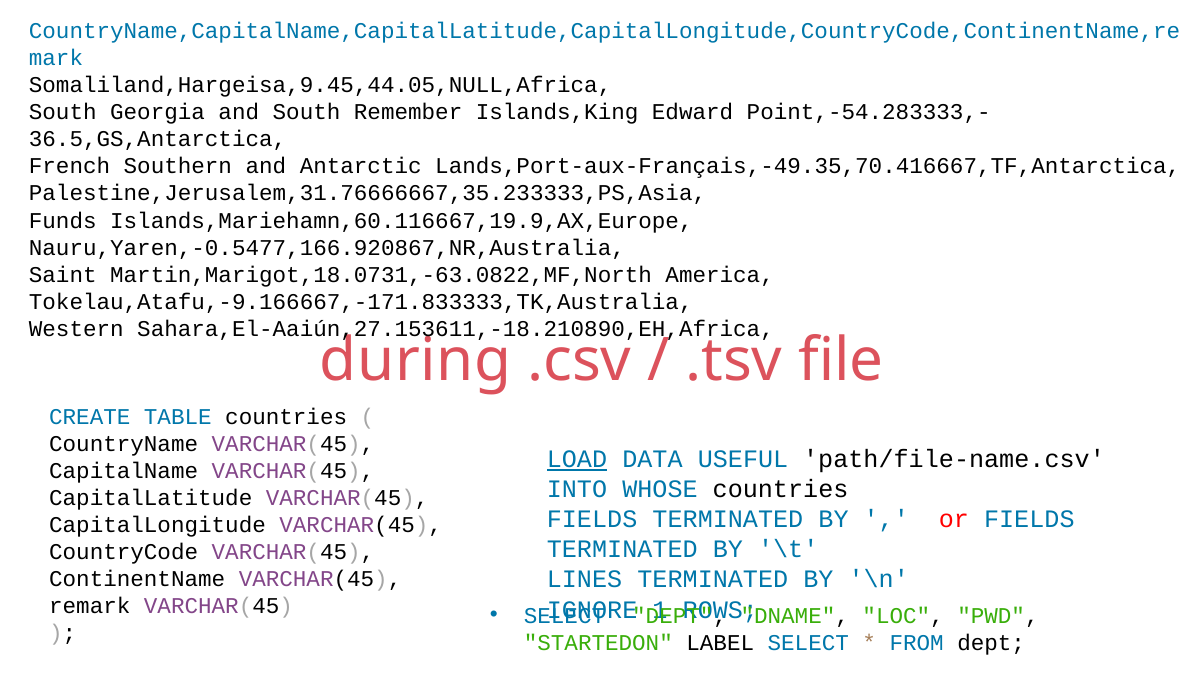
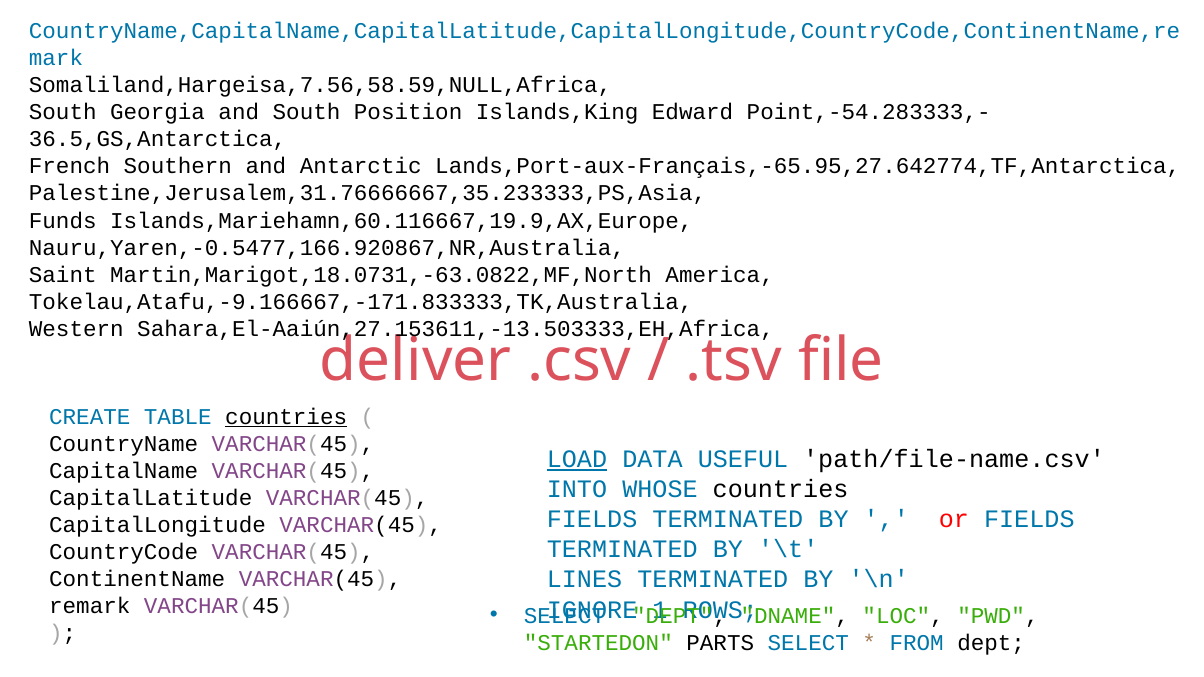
Somaliland,Hargeisa,9.45,44.05,NULL,Africa: Somaliland,Hargeisa,9.45,44.05,NULL,Africa -> Somaliland,Hargeisa,7.56,58.59,NULL,Africa
Remember: Remember -> Position
Lands,Port-aux-Français,-49.35,70.416667,TF,Antarctica: Lands,Port-aux-Français,-49.35,70.416667,TF,Antarctica -> Lands,Port-aux-Français,-65.95,27.642774,TF,Antarctica
Sahara,El-Aaiún,27.153611,-18.210890,EH,Africa: Sahara,El-Aaiún,27.153611,-18.210890,EH,Africa -> Sahara,El-Aaiún,27.153611,-13.503333,EH,Africa
during: during -> deliver
countries at (286, 417) underline: none -> present
LABEL: LABEL -> PARTS
